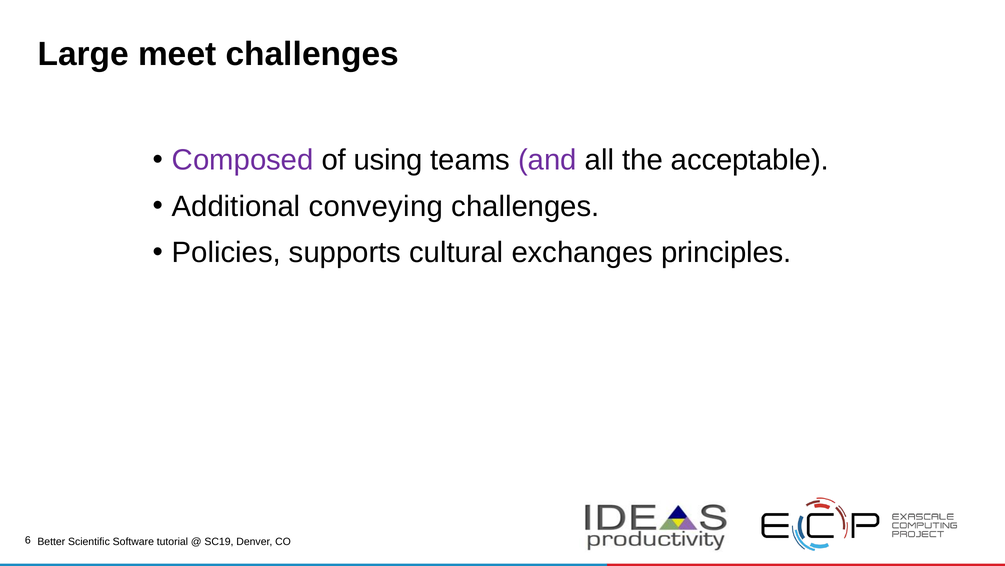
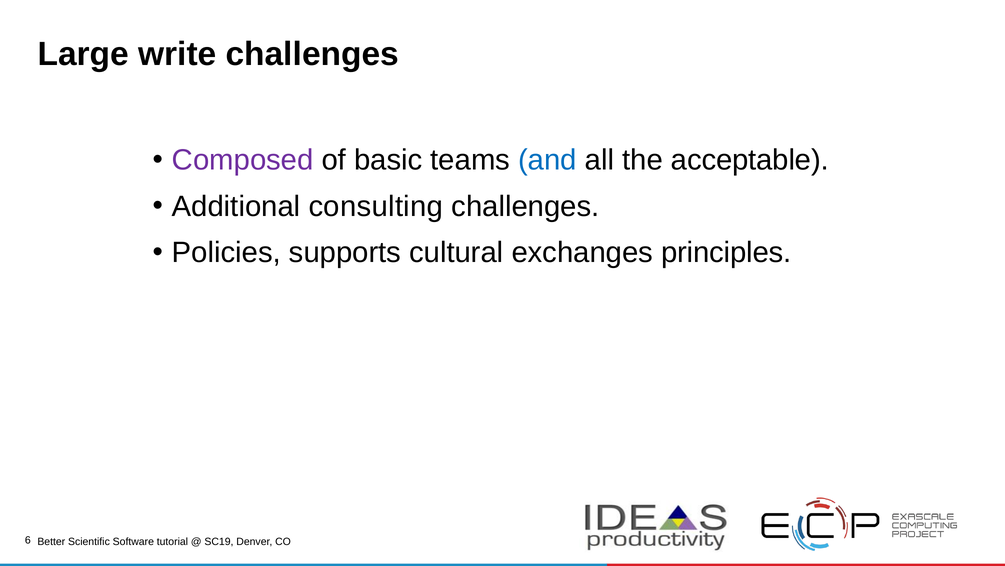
meet: meet -> write
using: using -> basic
and colour: purple -> blue
conveying: conveying -> consulting
